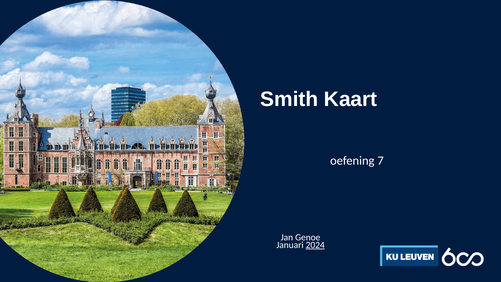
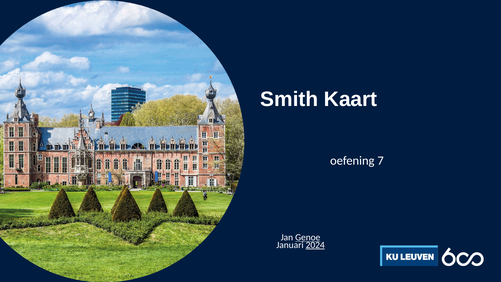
Genoe underline: none -> present
